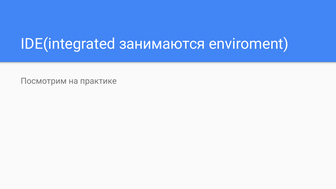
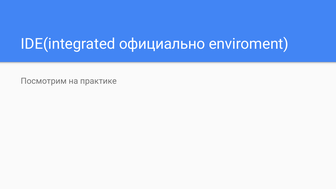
занимаются: занимаются -> официально
